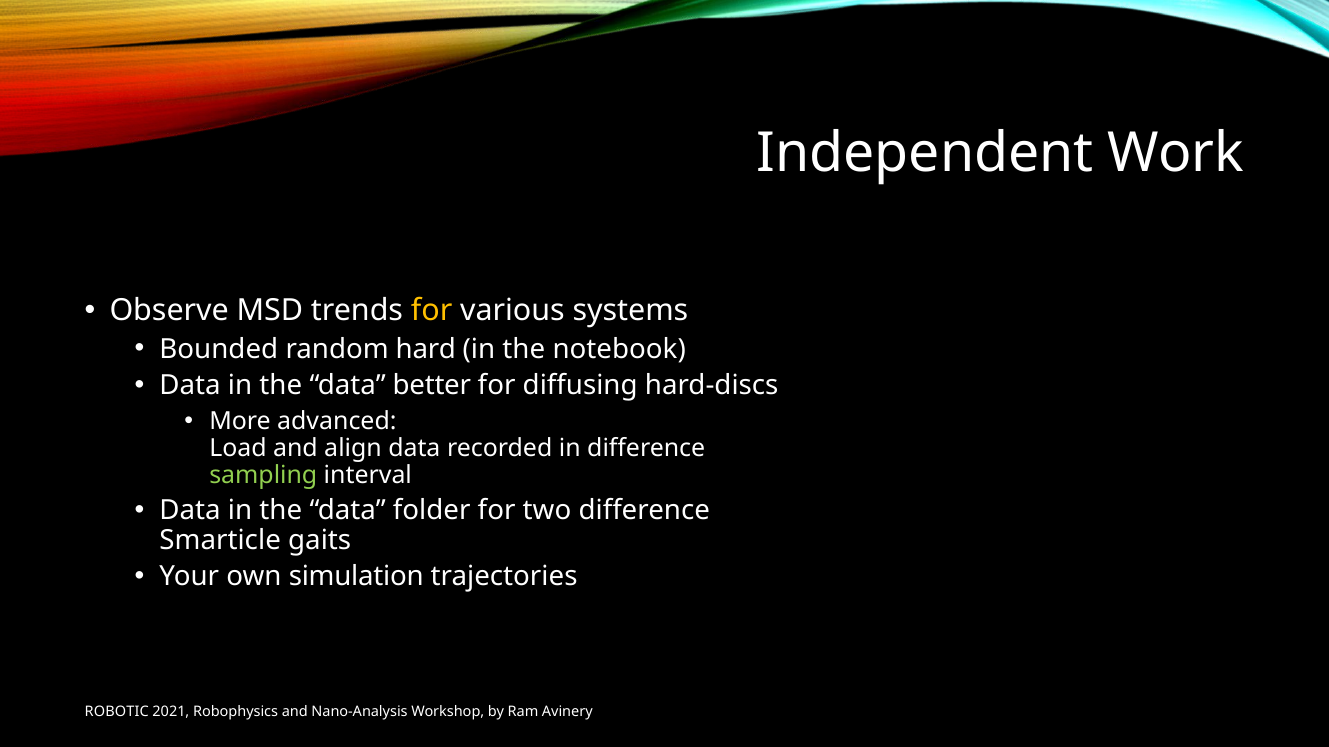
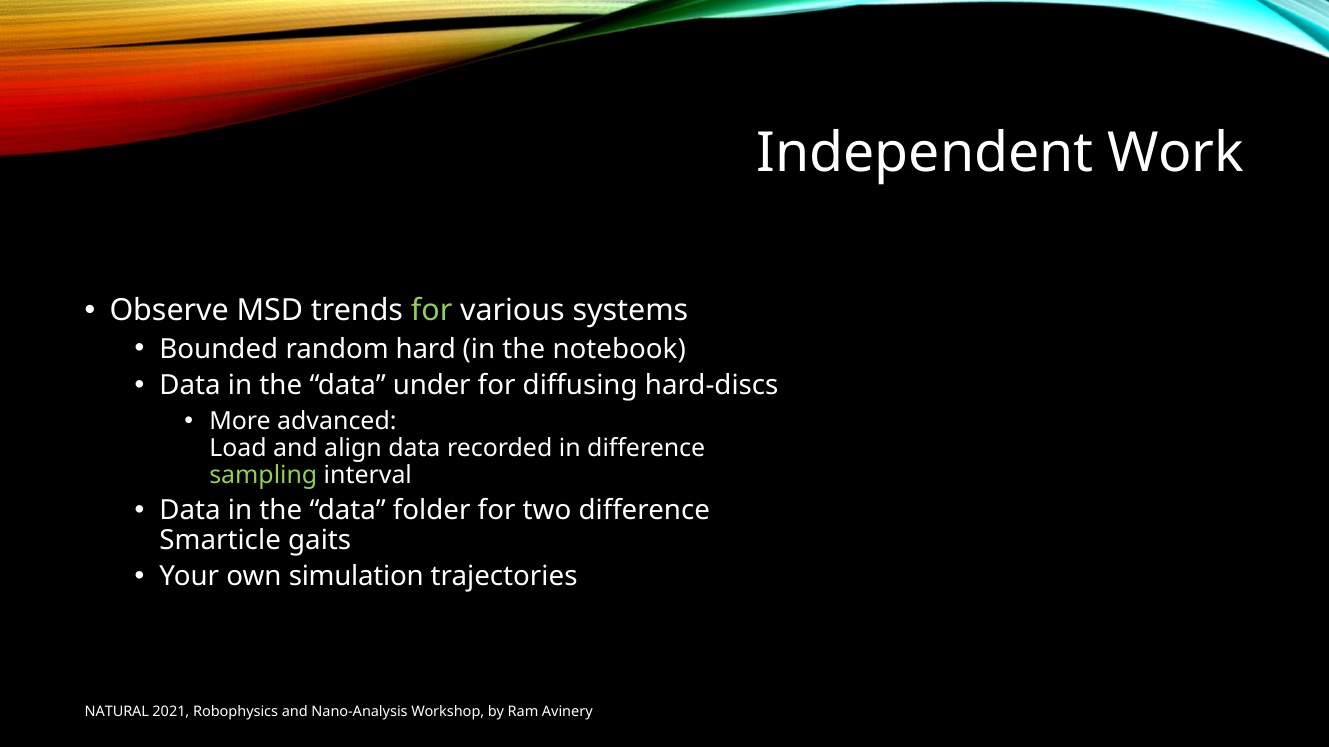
for at (432, 311) colour: yellow -> light green
better: better -> under
ROBOTIC: ROBOTIC -> NATURAL
